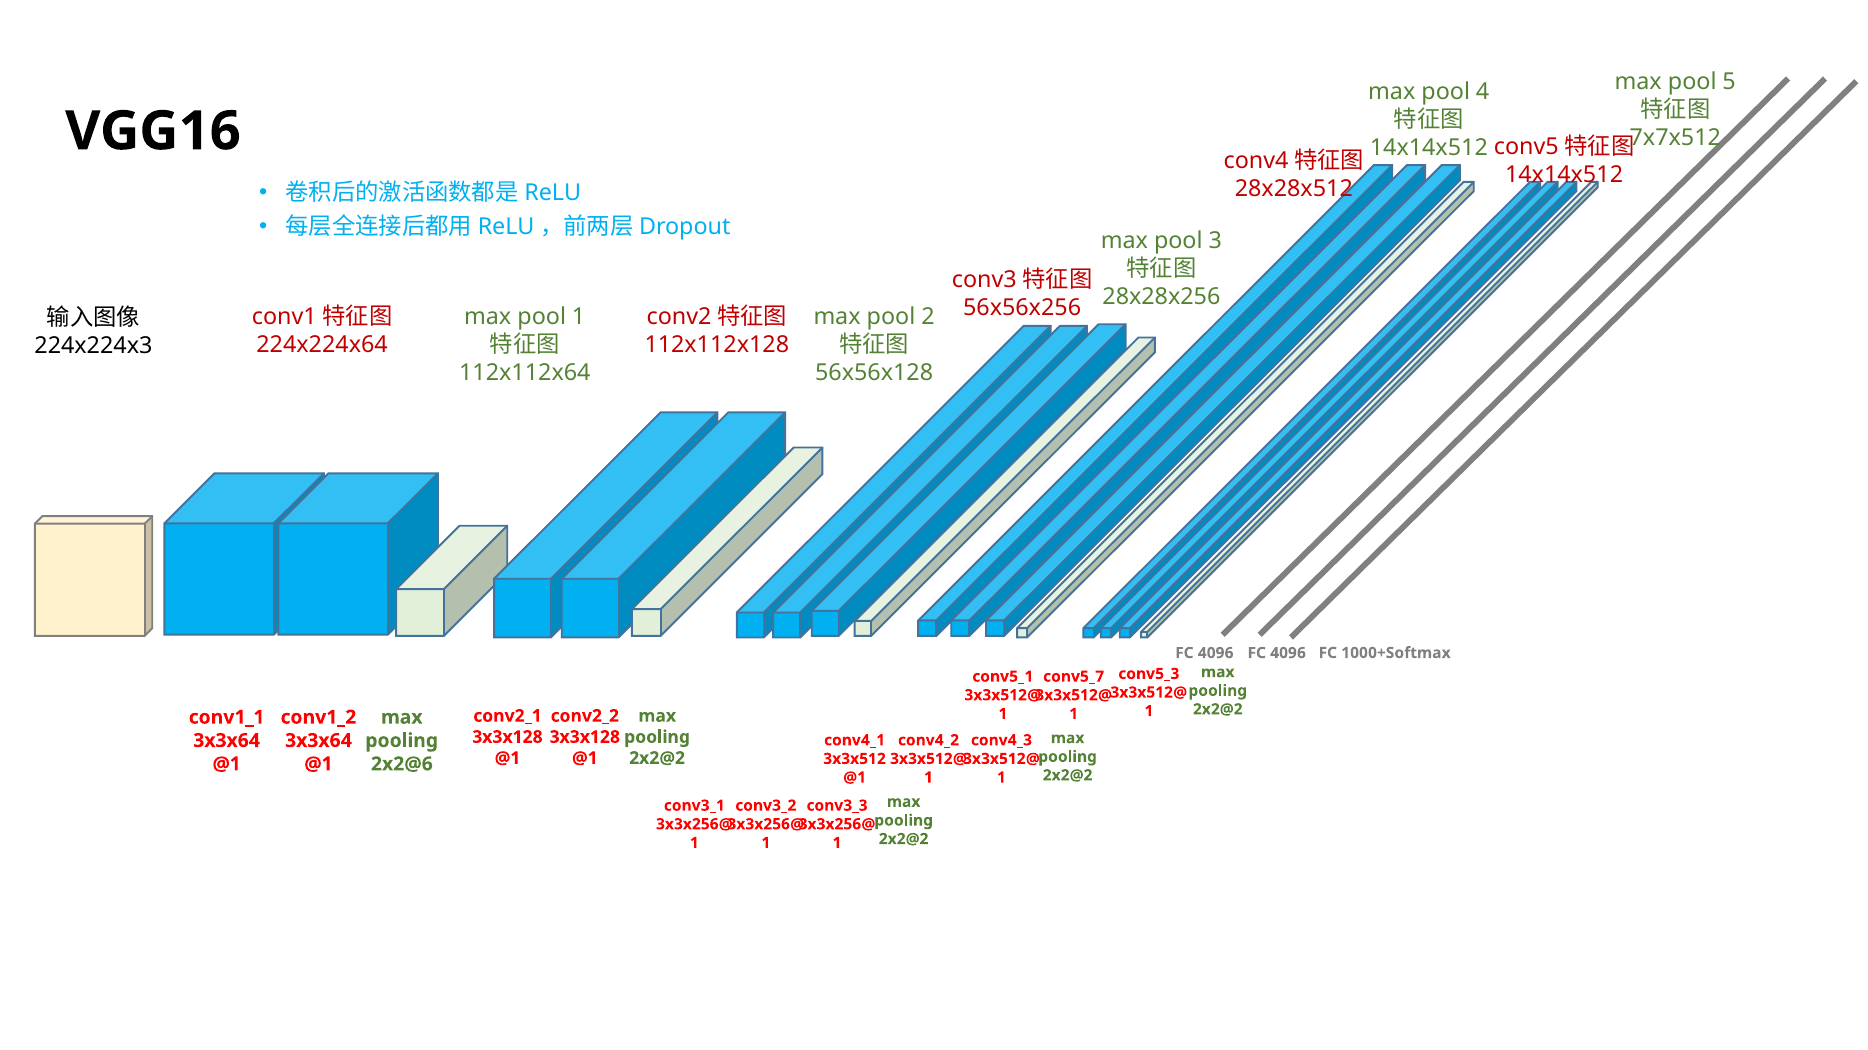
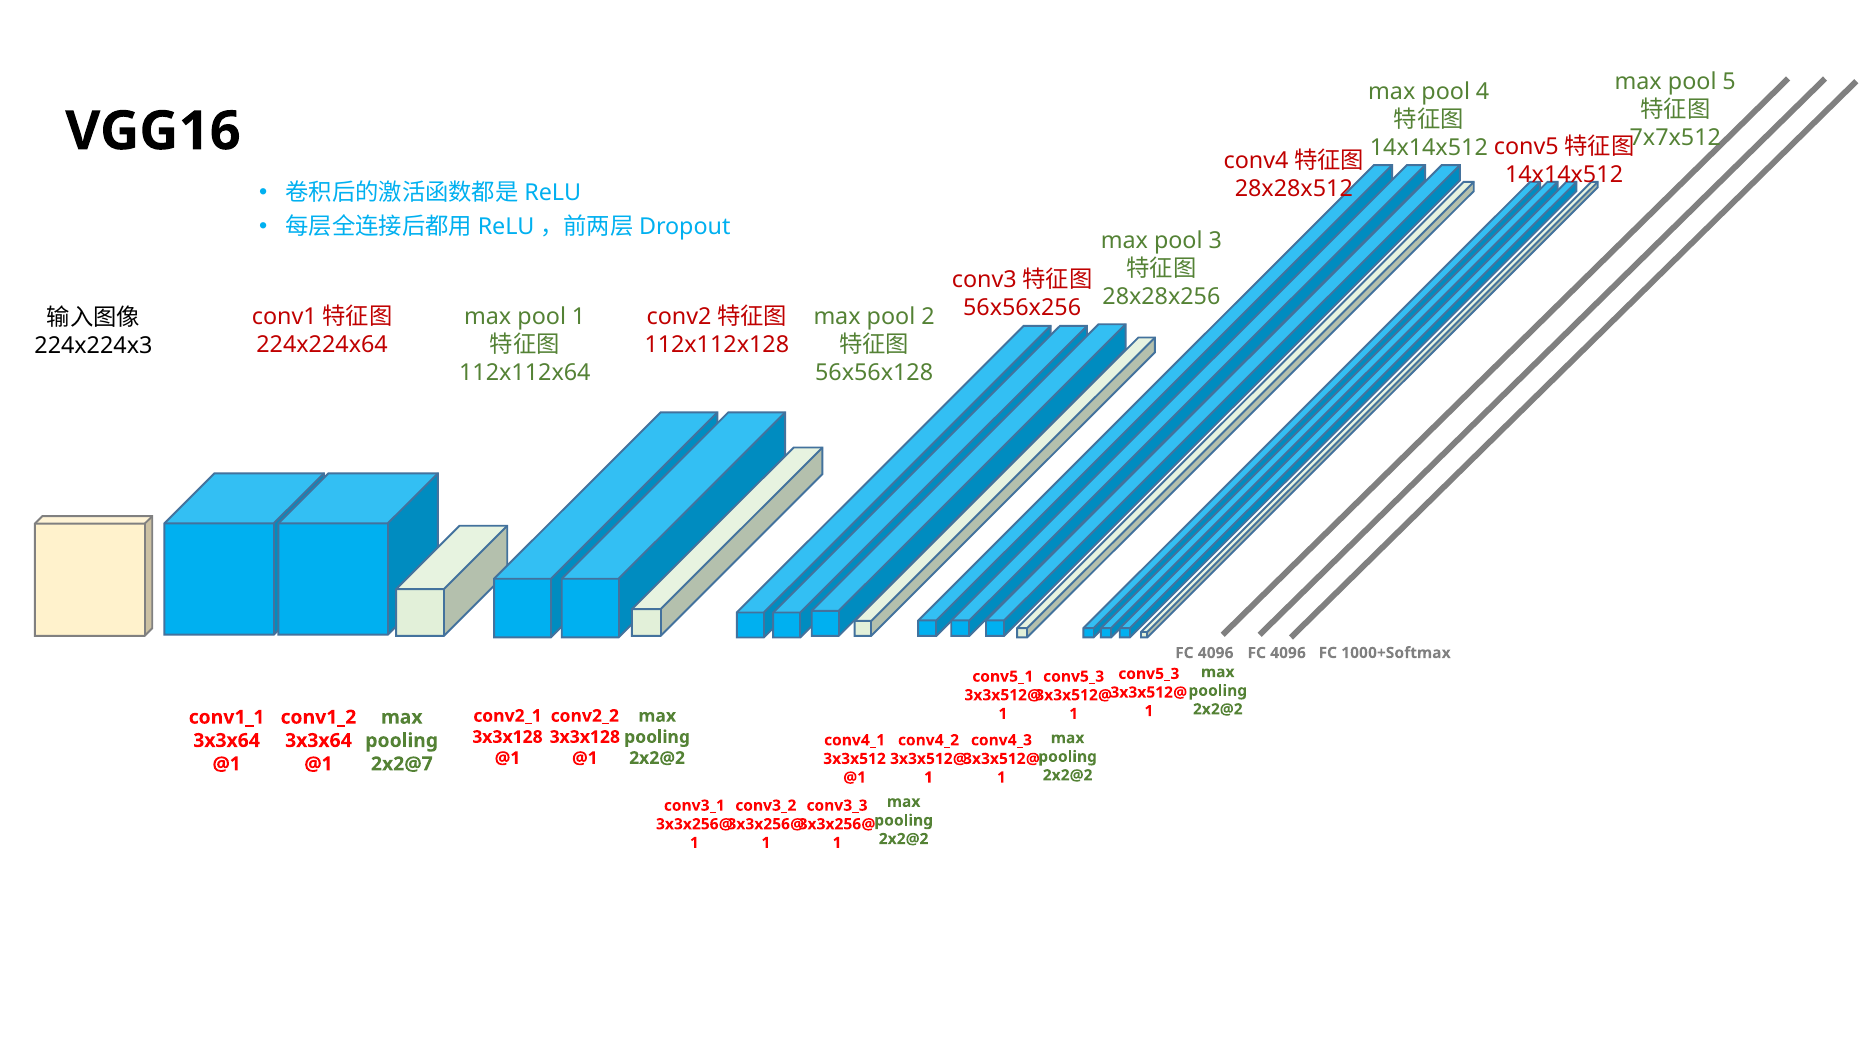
conv5_7 at (1074, 677): conv5_7 -> conv5_3
2x2@6: 2x2@6 -> 2x2@7
